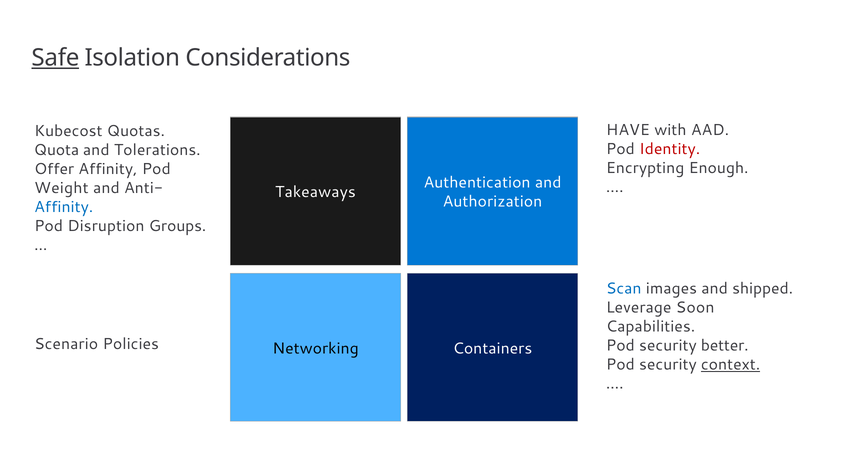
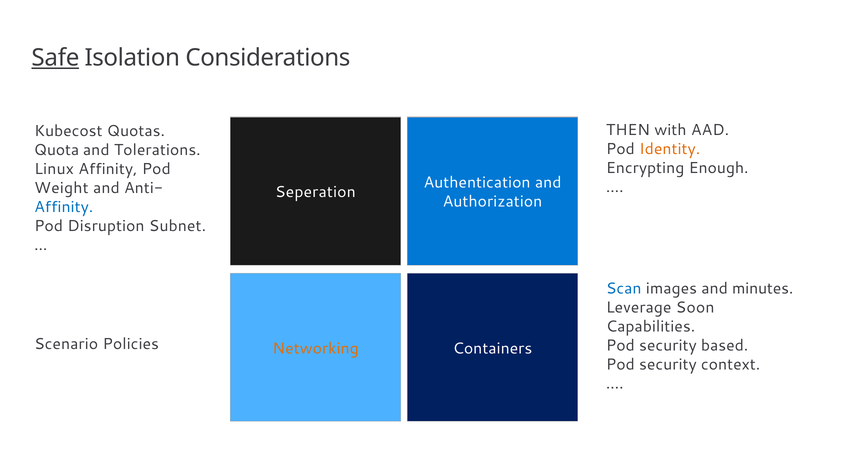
HAVE: HAVE -> THEN
Identity colour: red -> orange
Offer: Offer -> Linux
Takeaways: Takeaways -> Seperation
Groups: Groups -> Subnet
shipped: shipped -> minutes
better: better -> based
Networking colour: black -> orange
context underline: present -> none
